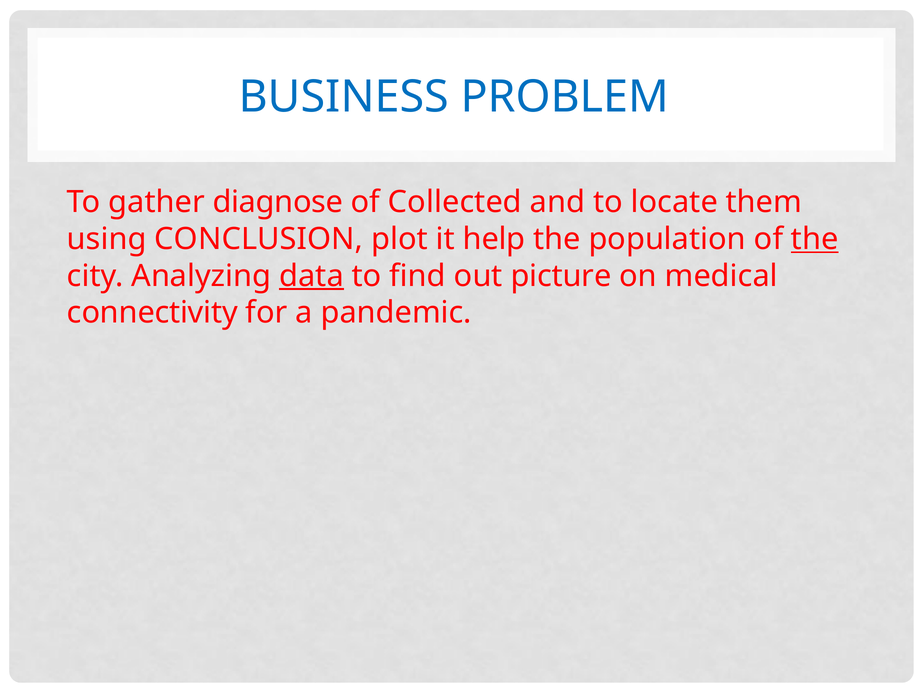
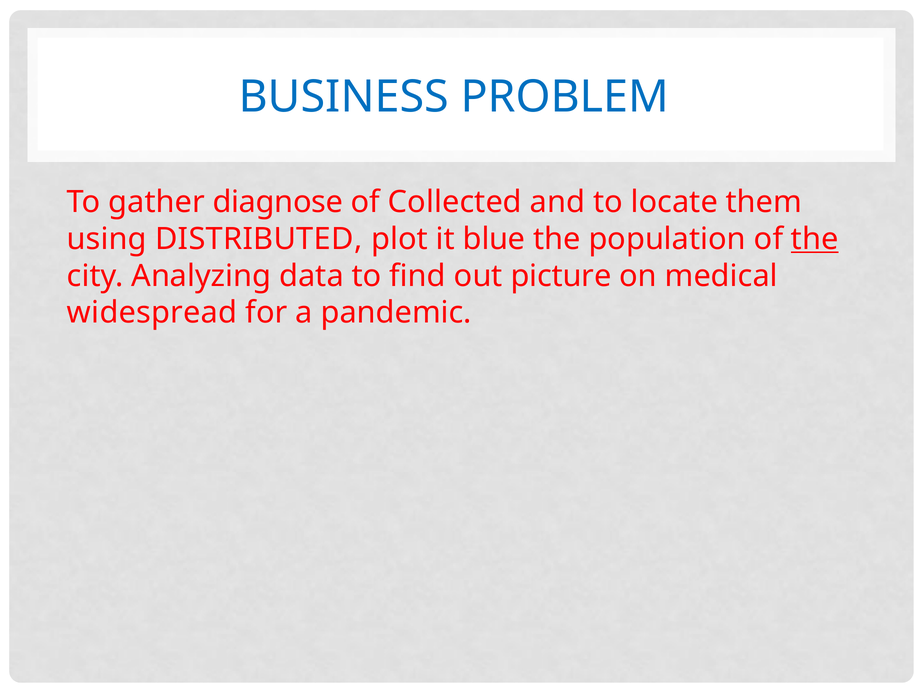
CONCLUSION: CONCLUSION -> DISTRIBUTED
help: help -> blue
data underline: present -> none
connectivity: connectivity -> widespread
